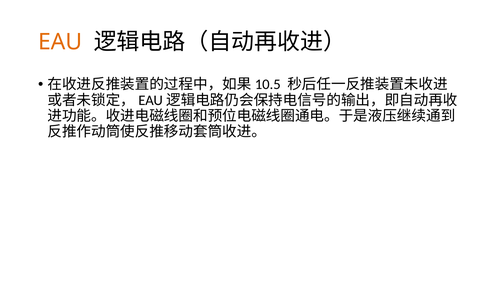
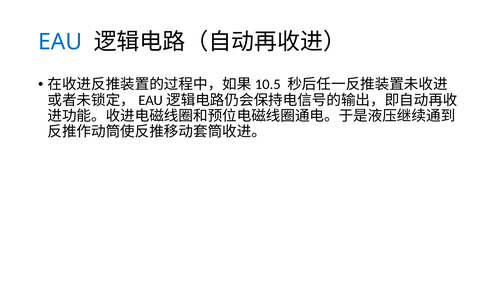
EAU colour: orange -> blue
